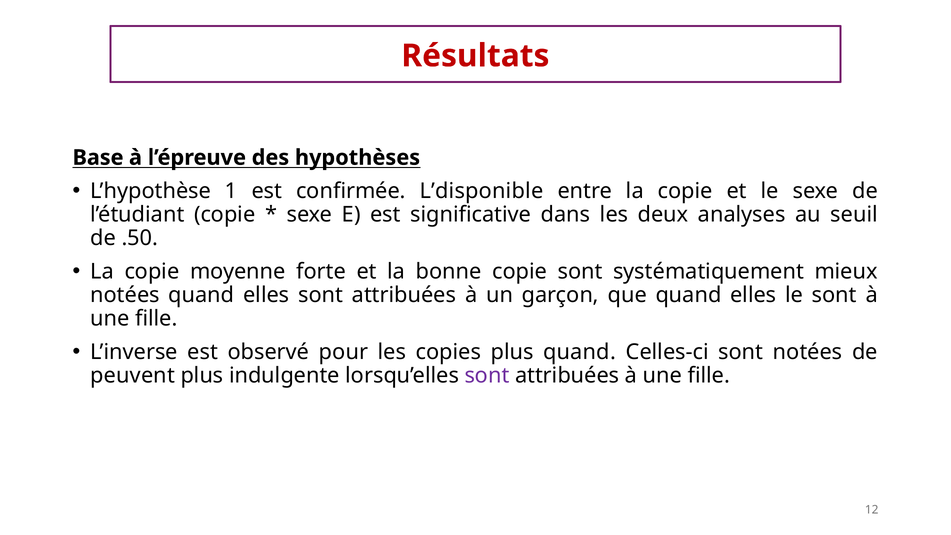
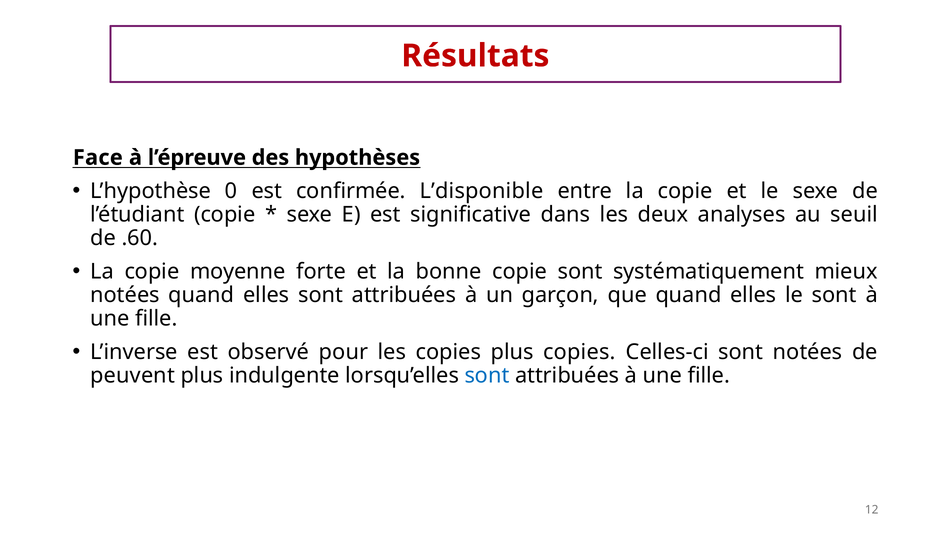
Base: Base -> Face
1: 1 -> 0
.50: .50 -> .60
plus quand: quand -> copies
sont at (487, 376) colour: purple -> blue
